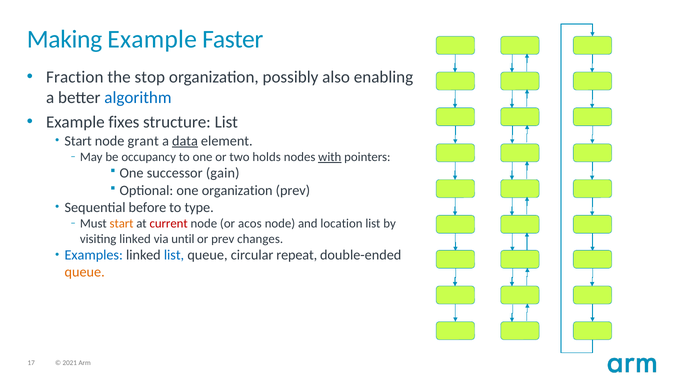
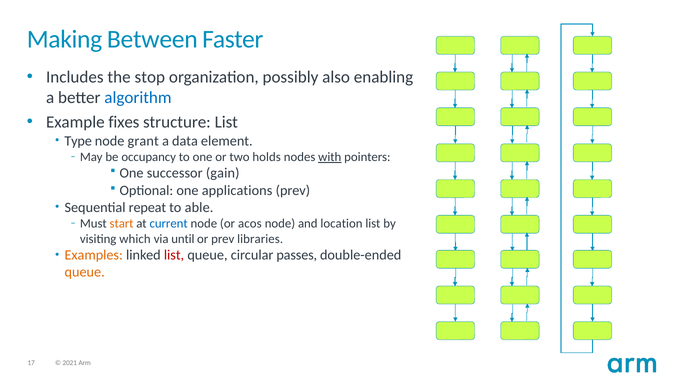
Making Example: Example -> Between
Fraction: Fraction -> Includes
Start at (78, 141): Start -> Type
data underline: present -> none
one organization: organization -> applications
before: before -> repeat
type: type -> able
current colour: red -> blue
visiting linked: linked -> which
changes: changes -> libraries
Examples colour: blue -> orange
list at (174, 255) colour: blue -> red
repeat: repeat -> passes
